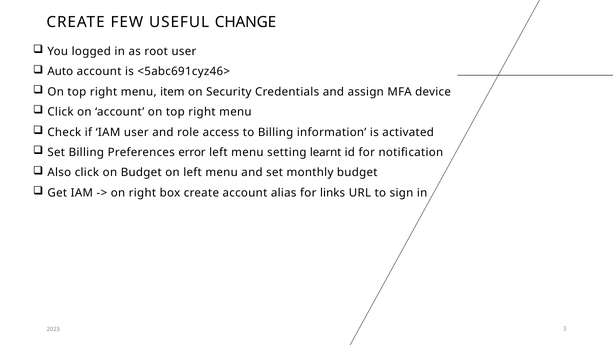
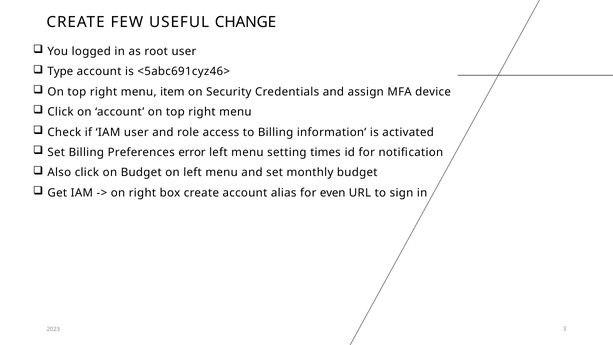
Auto: Auto -> Type
learnt: learnt -> times
links: links -> even
